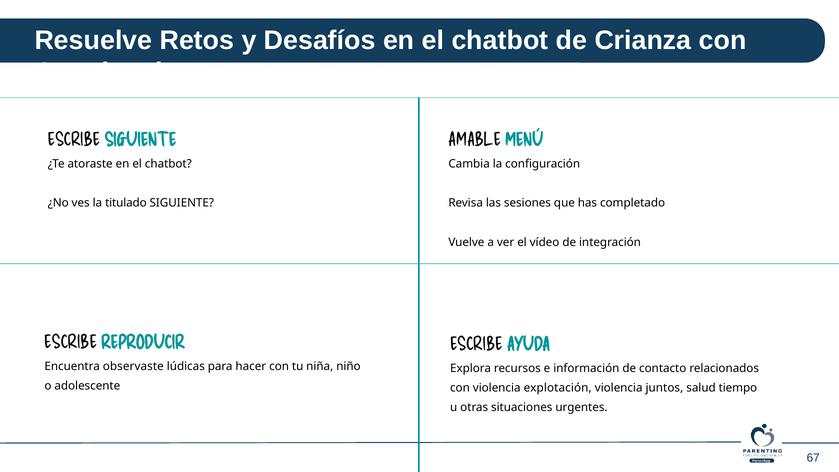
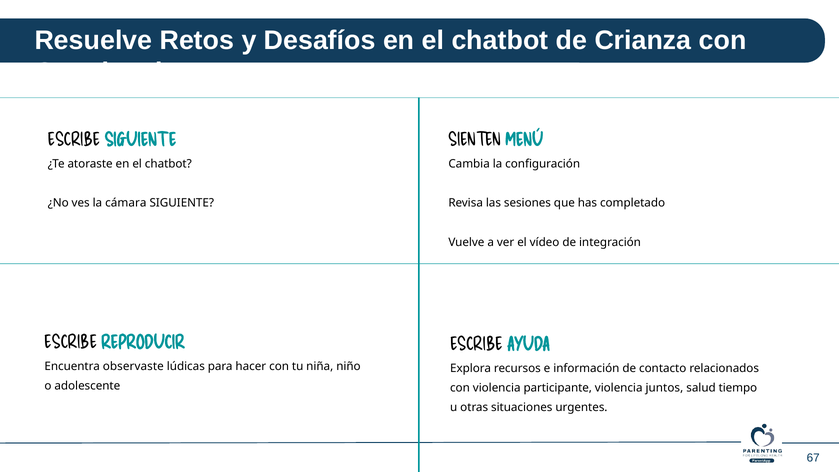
AMABLE: AMABLE -> SIENTEN
titulado: titulado -> cámara
explotación: explotación -> participante
